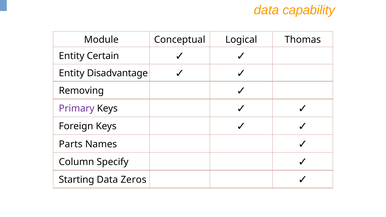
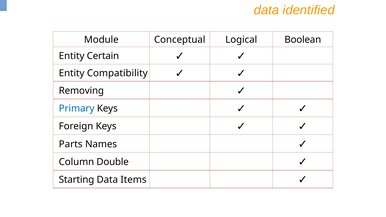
capability: capability -> identified
Thomas: Thomas -> Boolean
Disadvantage: Disadvantage -> Compatibility
Primary colour: purple -> blue
Specify: Specify -> Double
Zeros: Zeros -> Items
